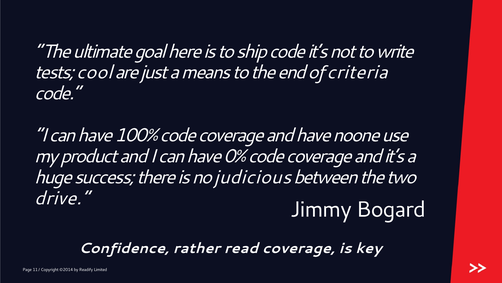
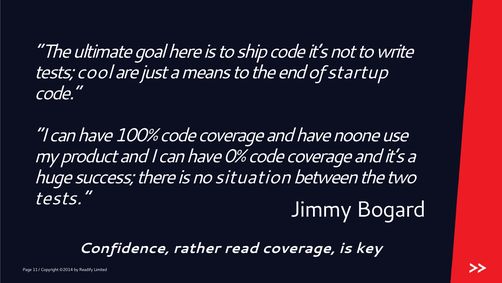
criteria: criteria -> startup
judicious: judicious -> situation
drive at (62, 198): drive -> tests
